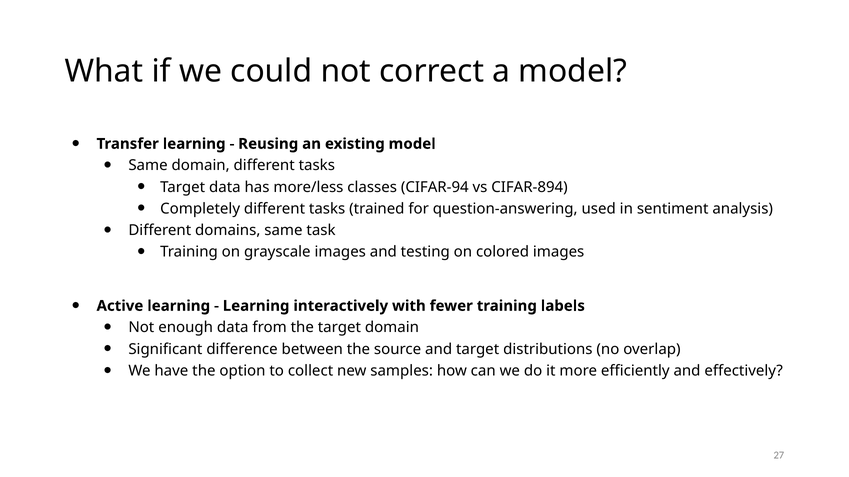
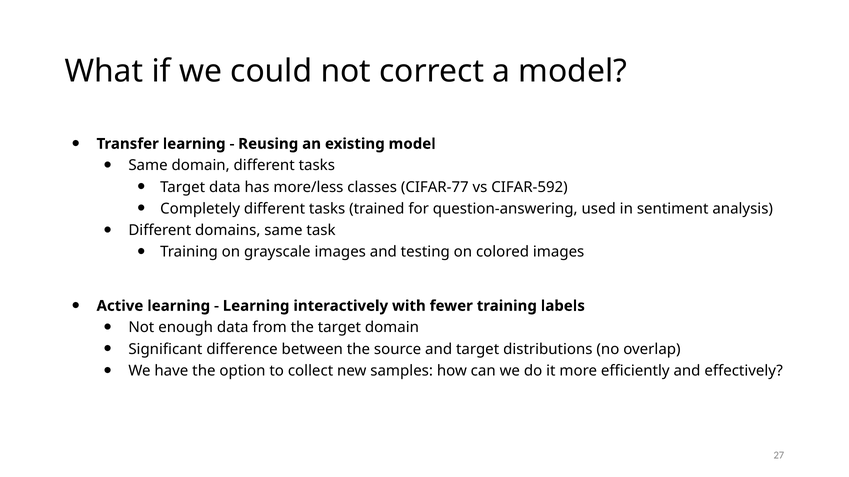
CIFAR-94: CIFAR-94 -> CIFAR-77
CIFAR-894: CIFAR-894 -> CIFAR-592
